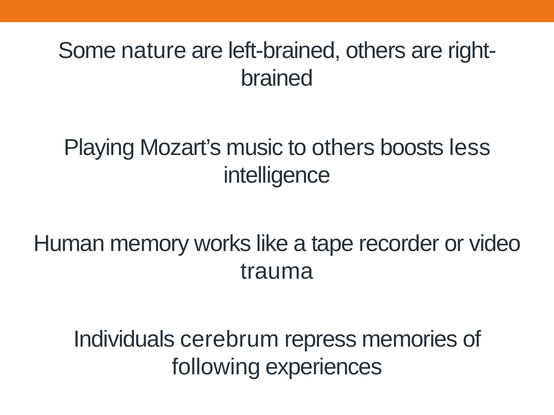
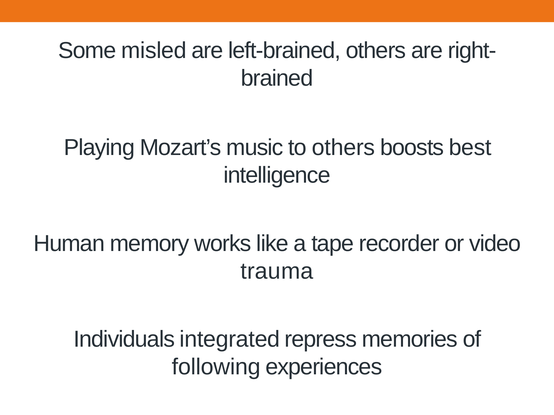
nature: nature -> misled
less: less -> best
cerebrum: cerebrum -> integrated
